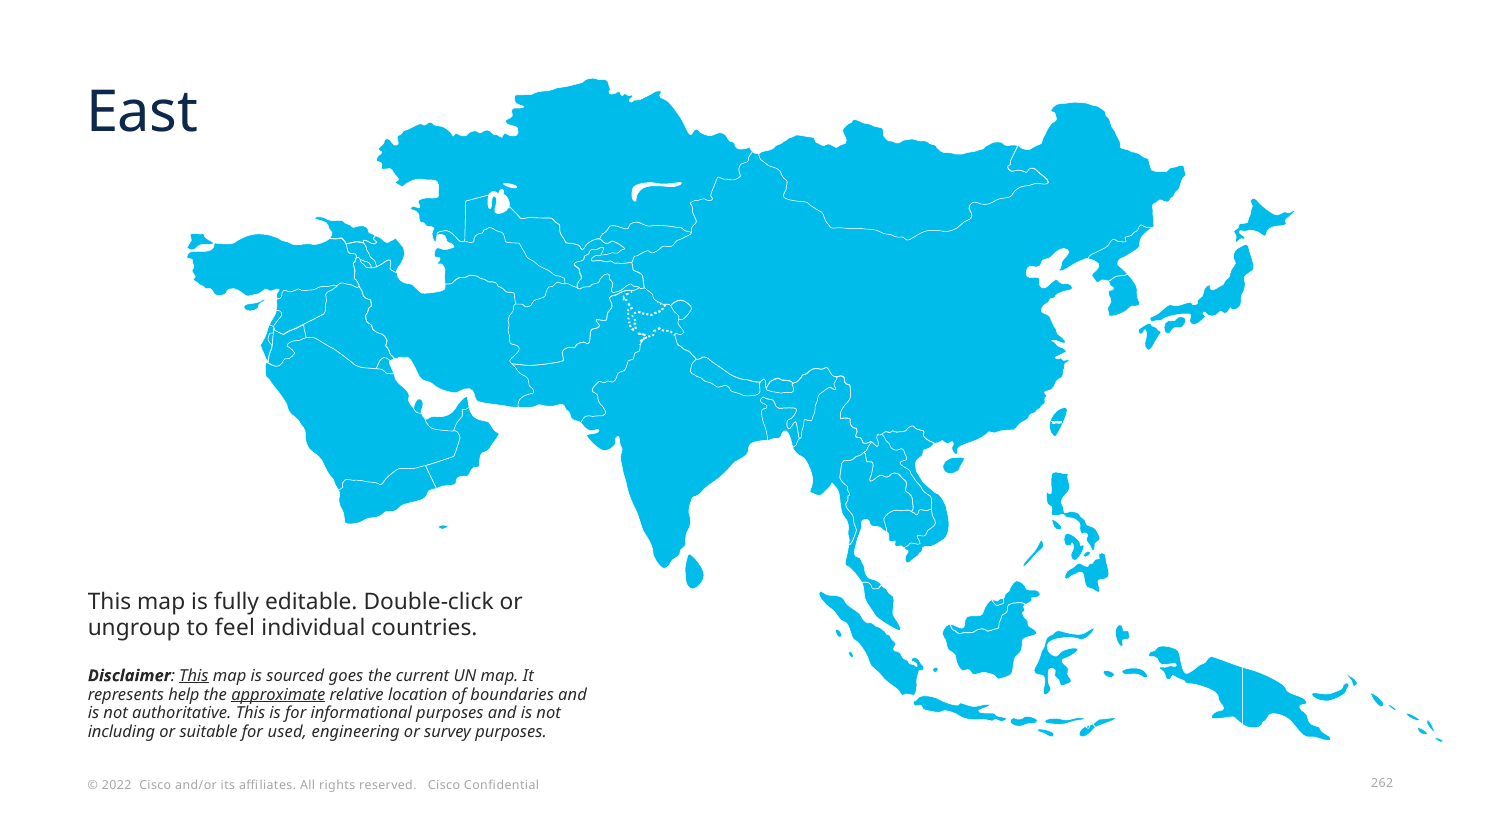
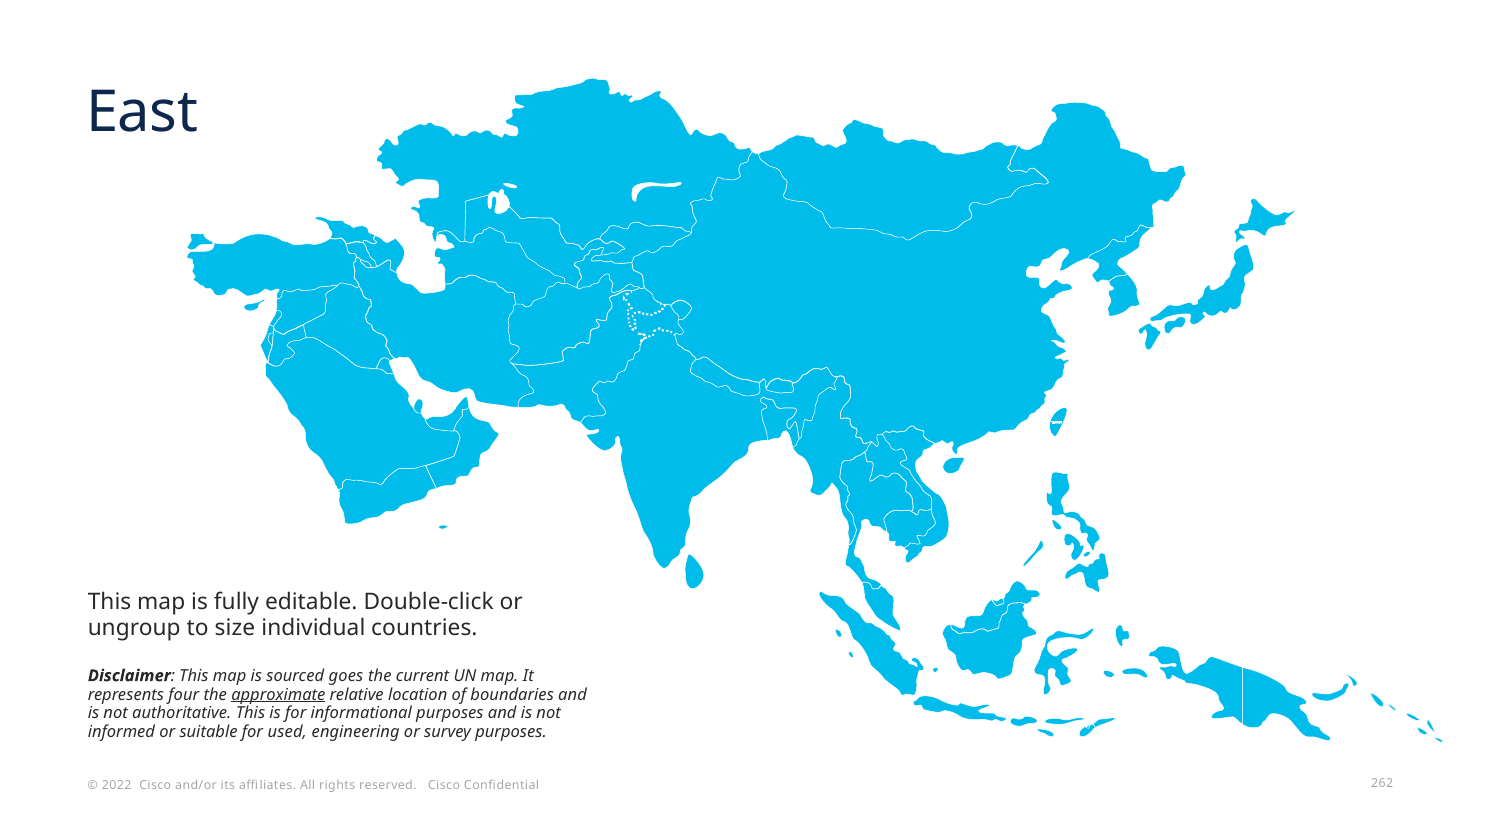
feel: feel -> size
This at (194, 675) underline: present -> none
help: help -> four
including: including -> informed
